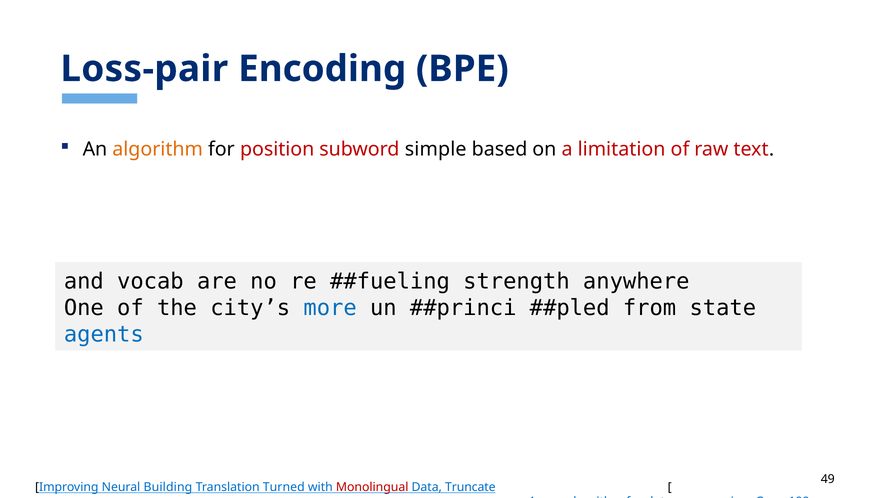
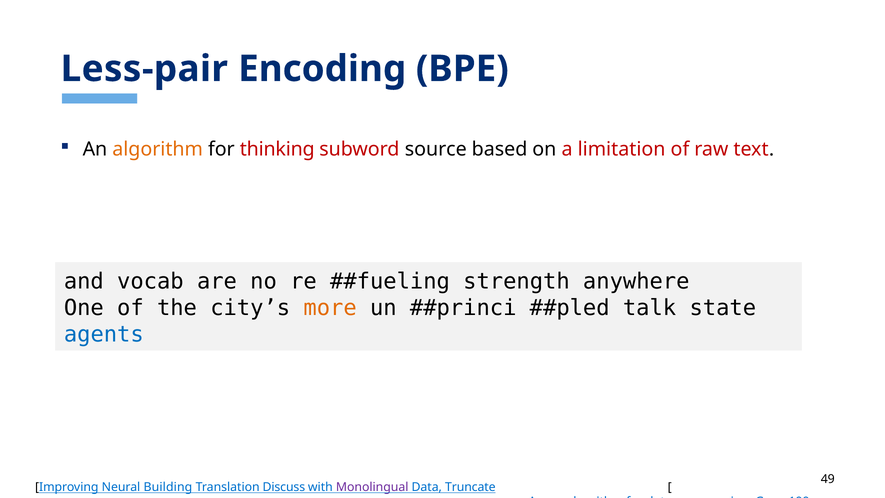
Loss-pair: Loss-pair -> Less-pair
position: position -> thinking
simple: simple -> source
more colour: blue -> orange
from: from -> talk
Turned: Turned -> Discuss
Monolingual colour: red -> purple
